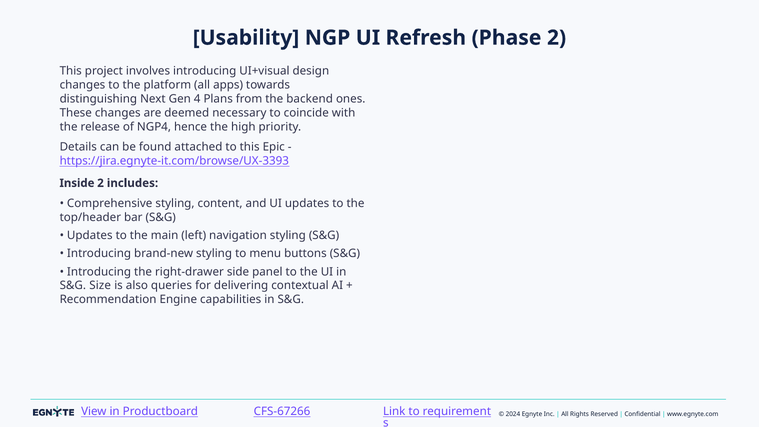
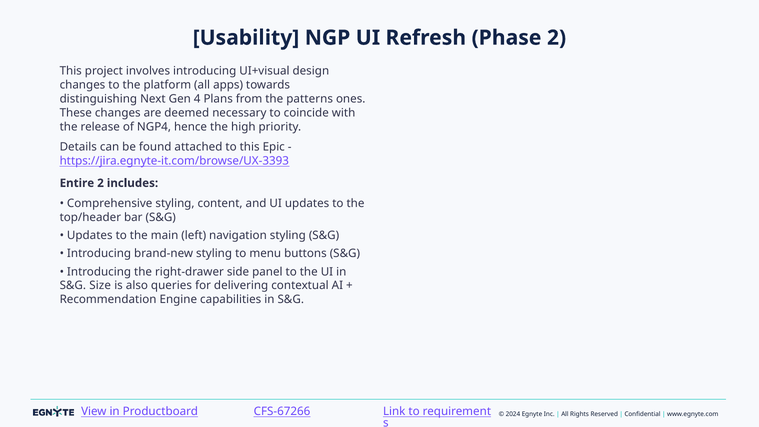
backend: backend -> patterns
Inside: Inside -> Entire
